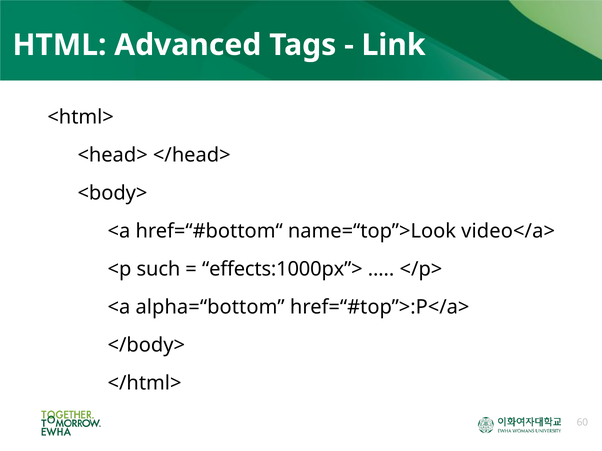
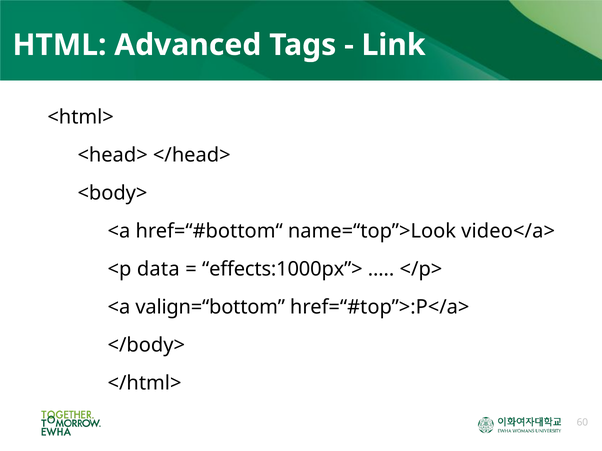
such: such -> data
alpha=“bottom: alpha=“bottom -> valign=“bottom
